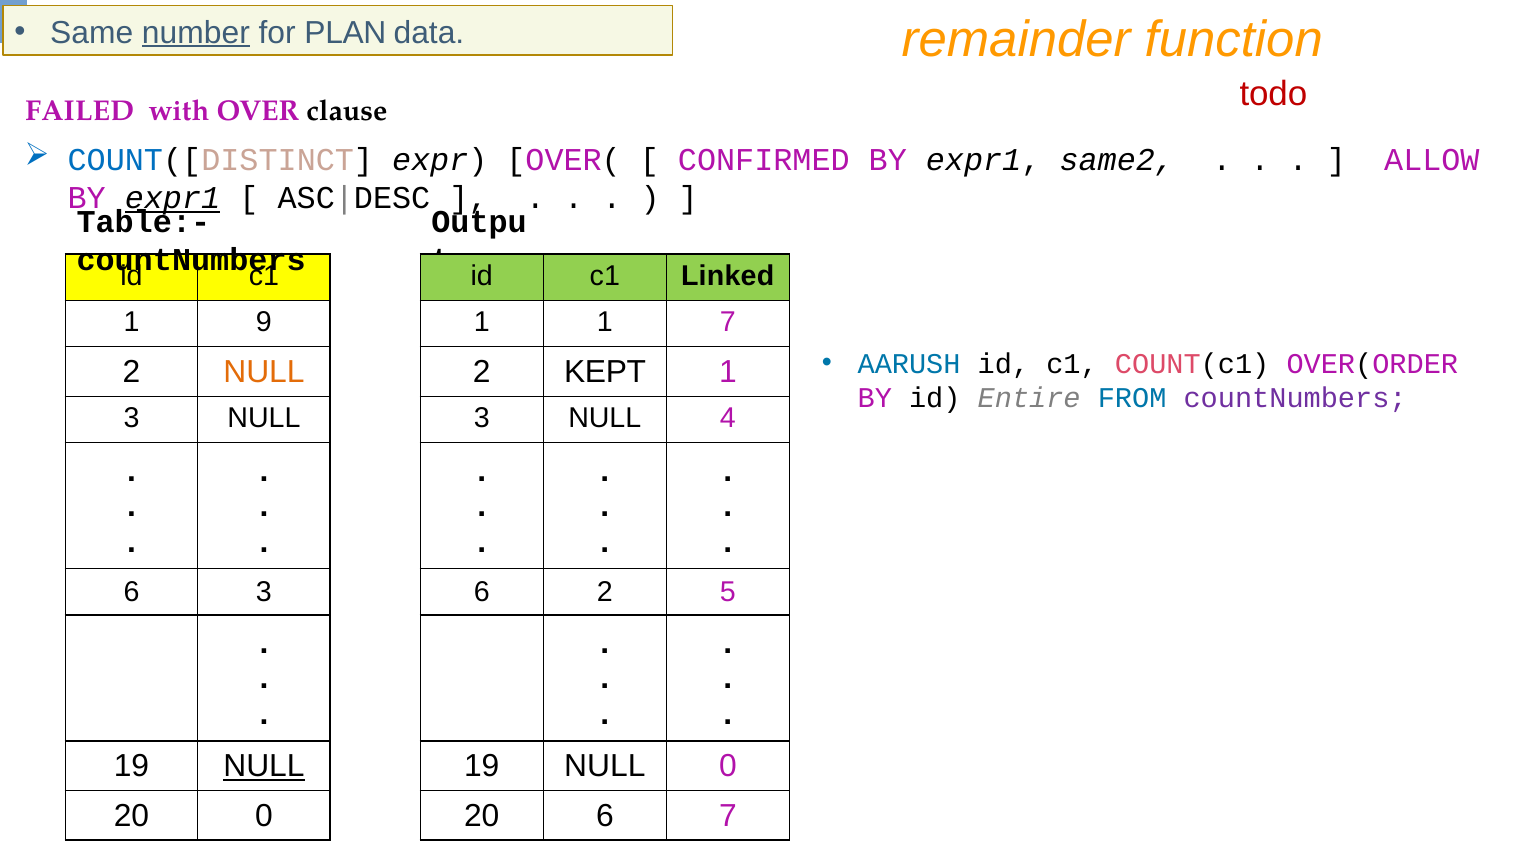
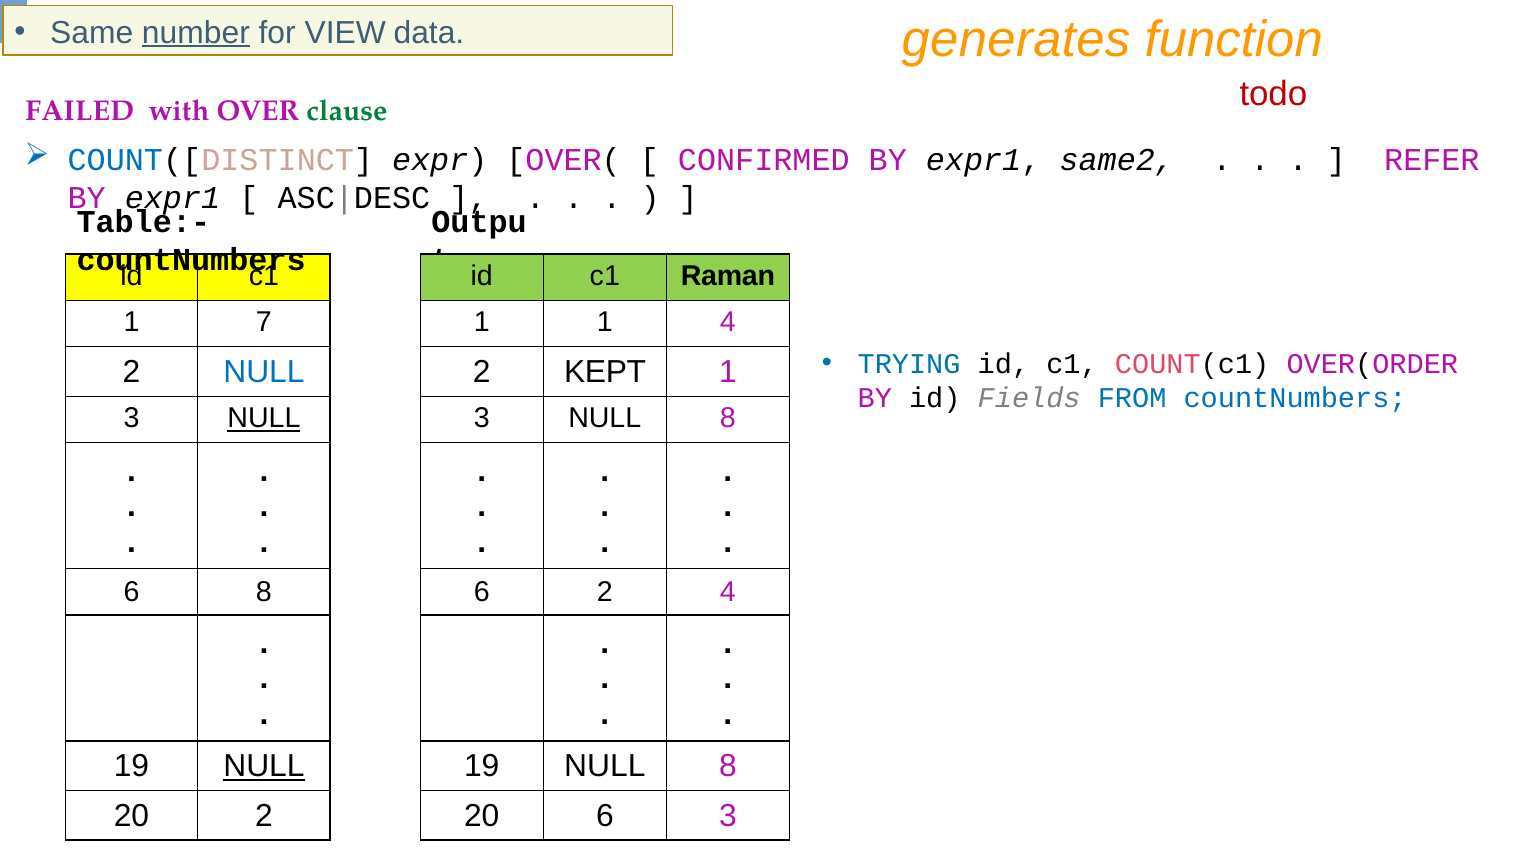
PLAN: PLAN -> VIEW
remainder: remainder -> generates
clause colour: black -> green
ALLOW: ALLOW -> REFER
expr1 at (173, 198) underline: present -> none
Linked: Linked -> Raman
9: 9 -> 7
1 7: 7 -> 4
AARUSH: AARUSH -> TRYING
NULL at (264, 372) colour: orange -> blue
Entire: Entire -> Fields
countNumbers at (1295, 398) colour: purple -> blue
NULL at (264, 418) underline: none -> present
3 NULL 4: 4 -> 8
6 3: 3 -> 8
2 5: 5 -> 4
19 NULL 0: 0 -> 8
20 0: 0 -> 2
6 7: 7 -> 3
